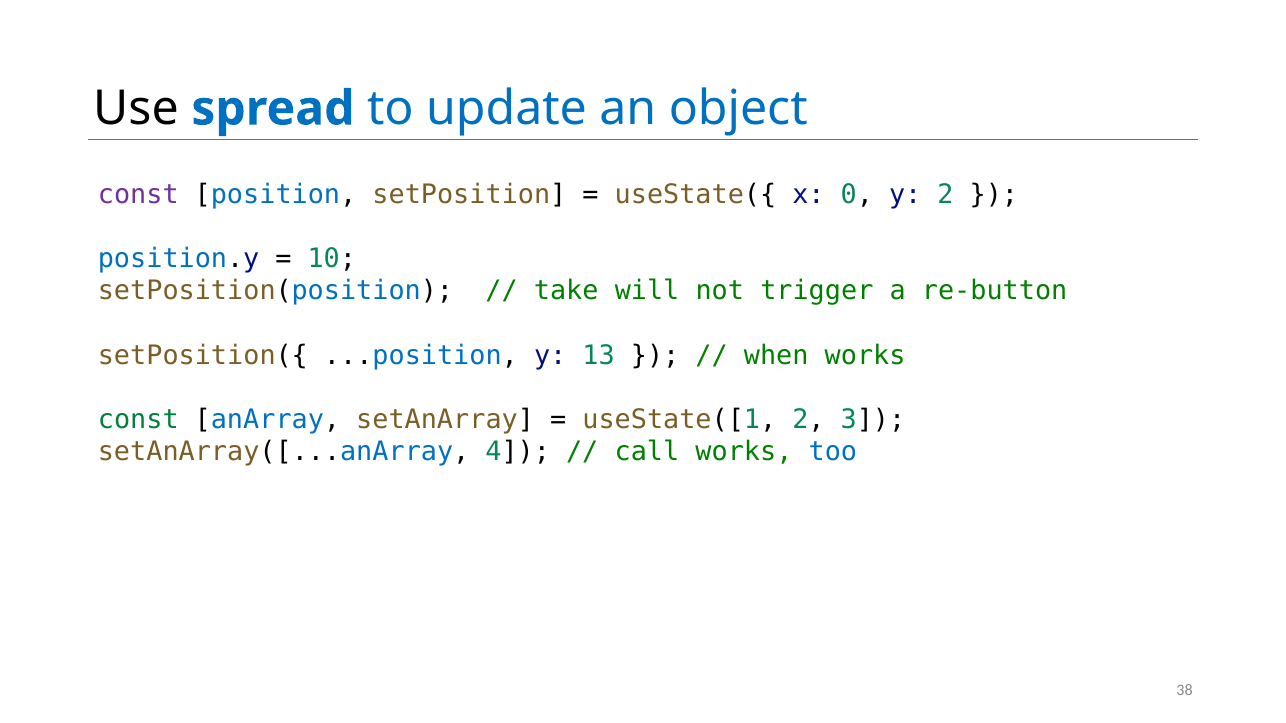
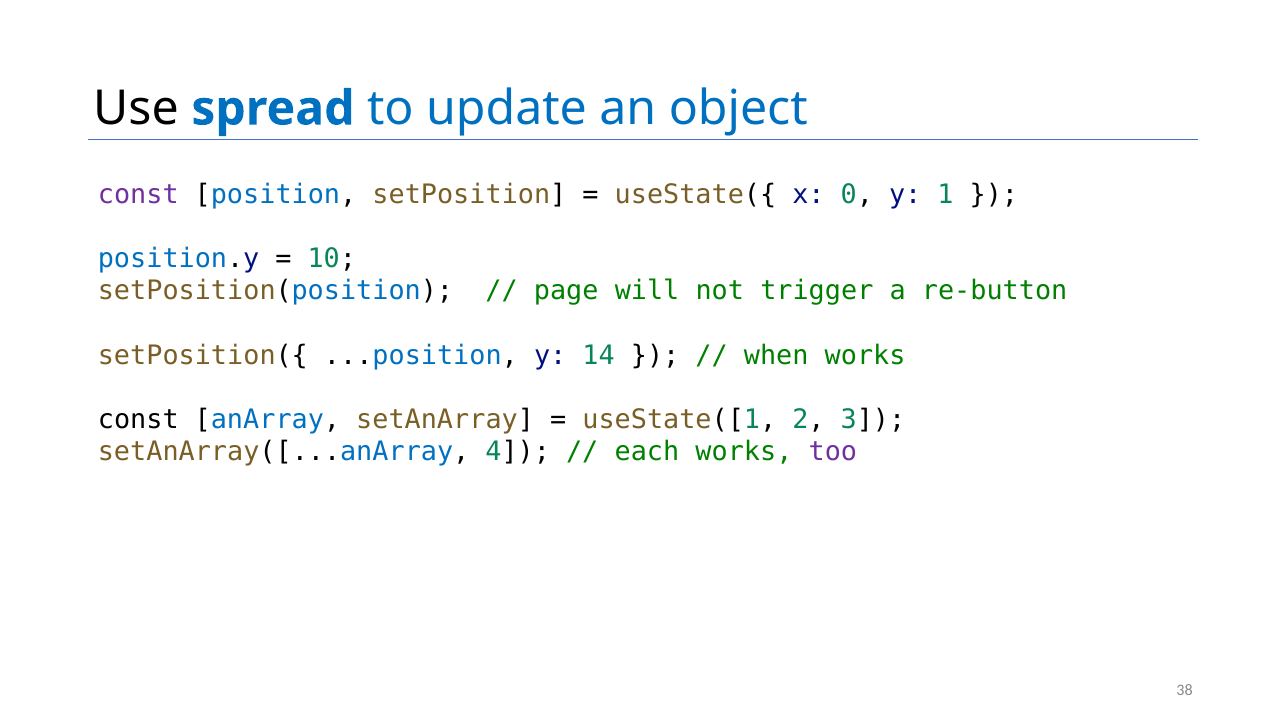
y 2: 2 -> 1
take: take -> page
13: 13 -> 14
const at (138, 420) colour: green -> black
call: call -> each
too colour: blue -> purple
